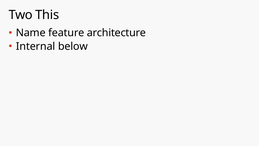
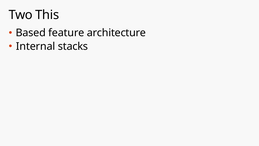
Name: Name -> Based
below: below -> stacks
